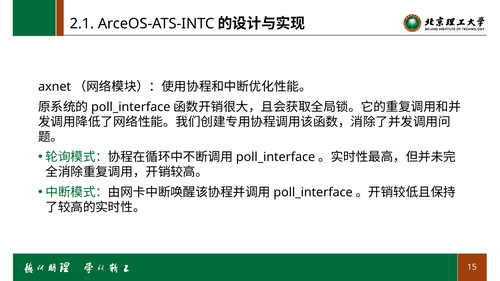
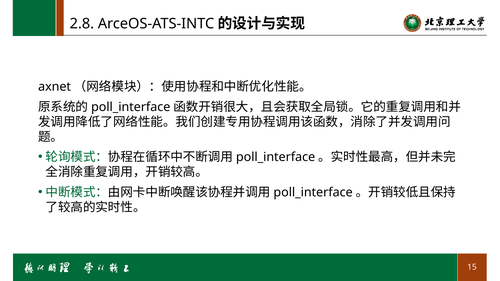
2.1: 2.1 -> 2.8
